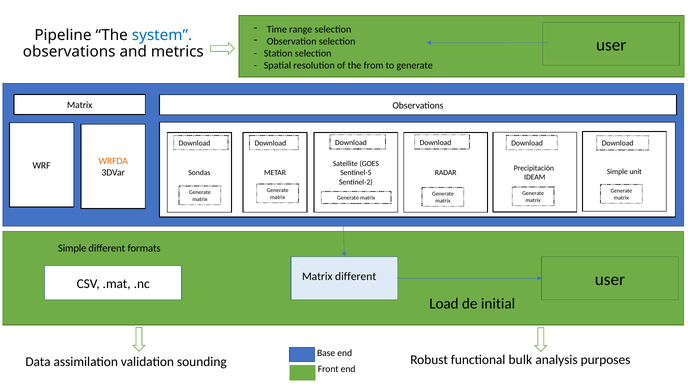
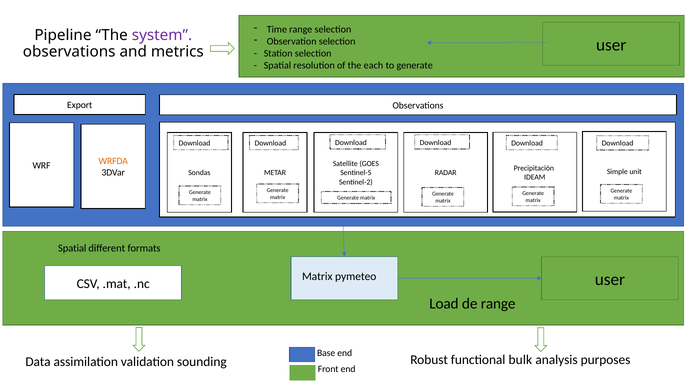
system colour: blue -> purple
from: from -> each
Matrix at (80, 105): Matrix -> Export
Simple at (72, 248): Simple -> Spatial
Matrix different: different -> pymeteo
de initial: initial -> range
